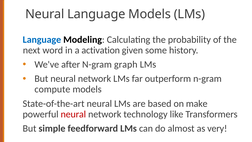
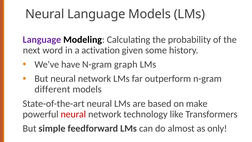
Language at (42, 40) colour: blue -> purple
after: after -> have
compute: compute -> different
very: very -> only
